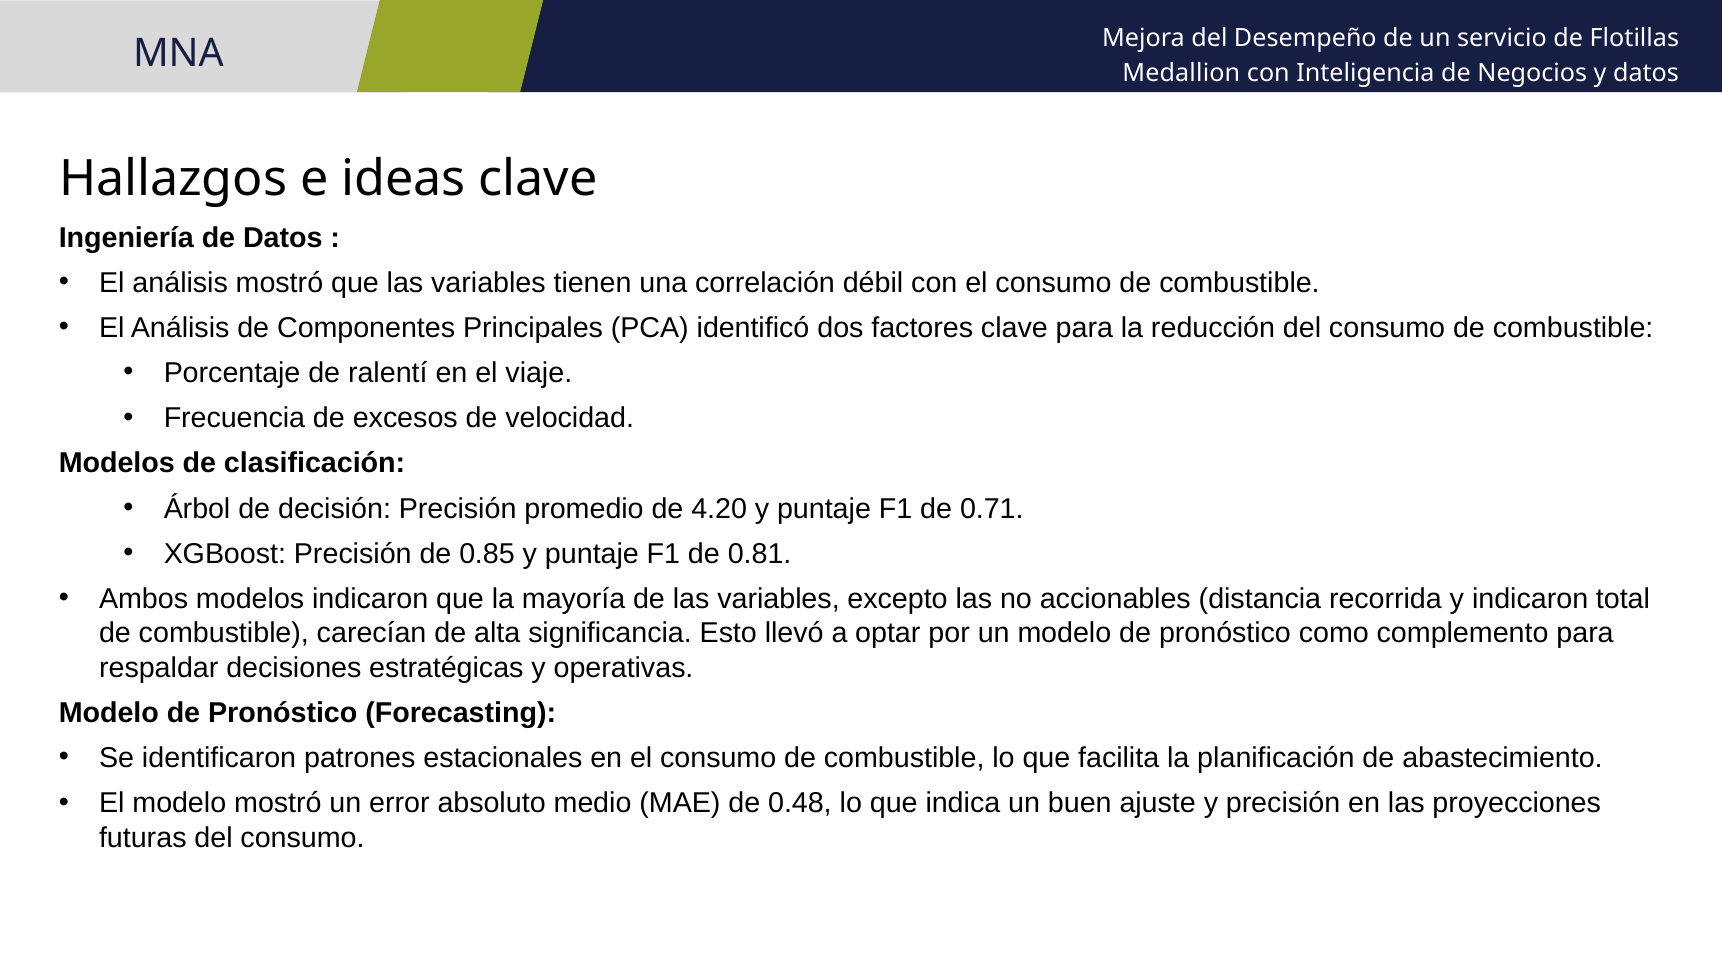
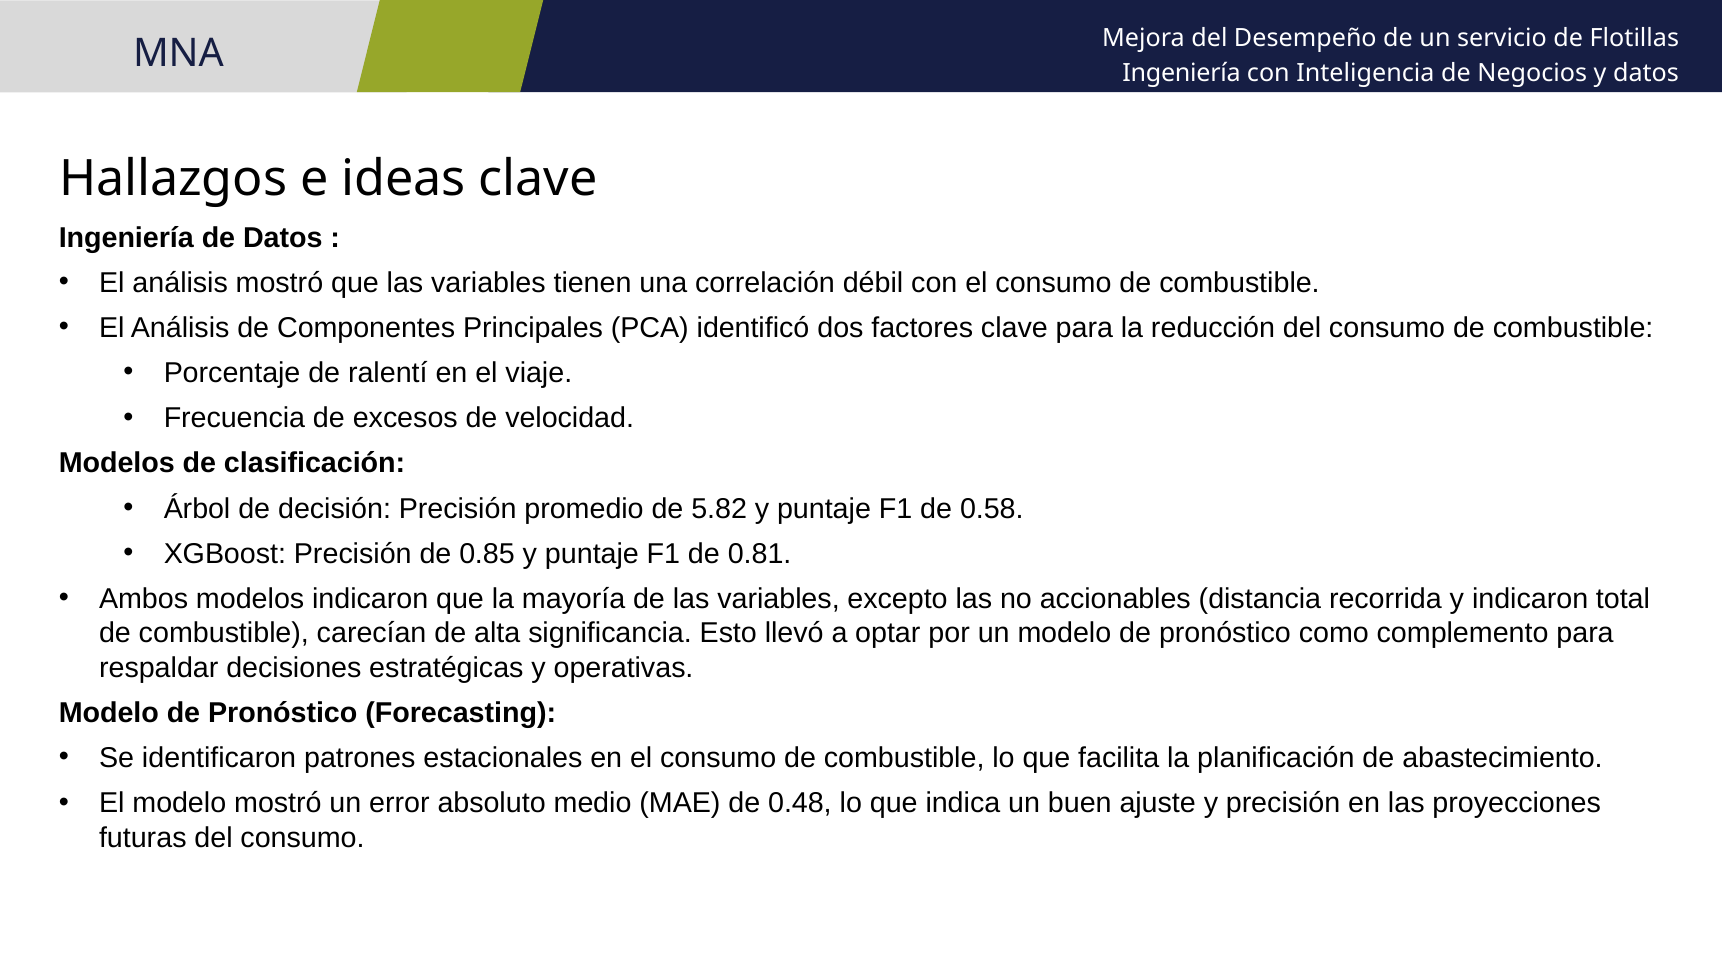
Medallion at (1181, 73): Medallion -> Ingeniería
4.20: 4.20 -> 5.82
0.71: 0.71 -> 0.58
